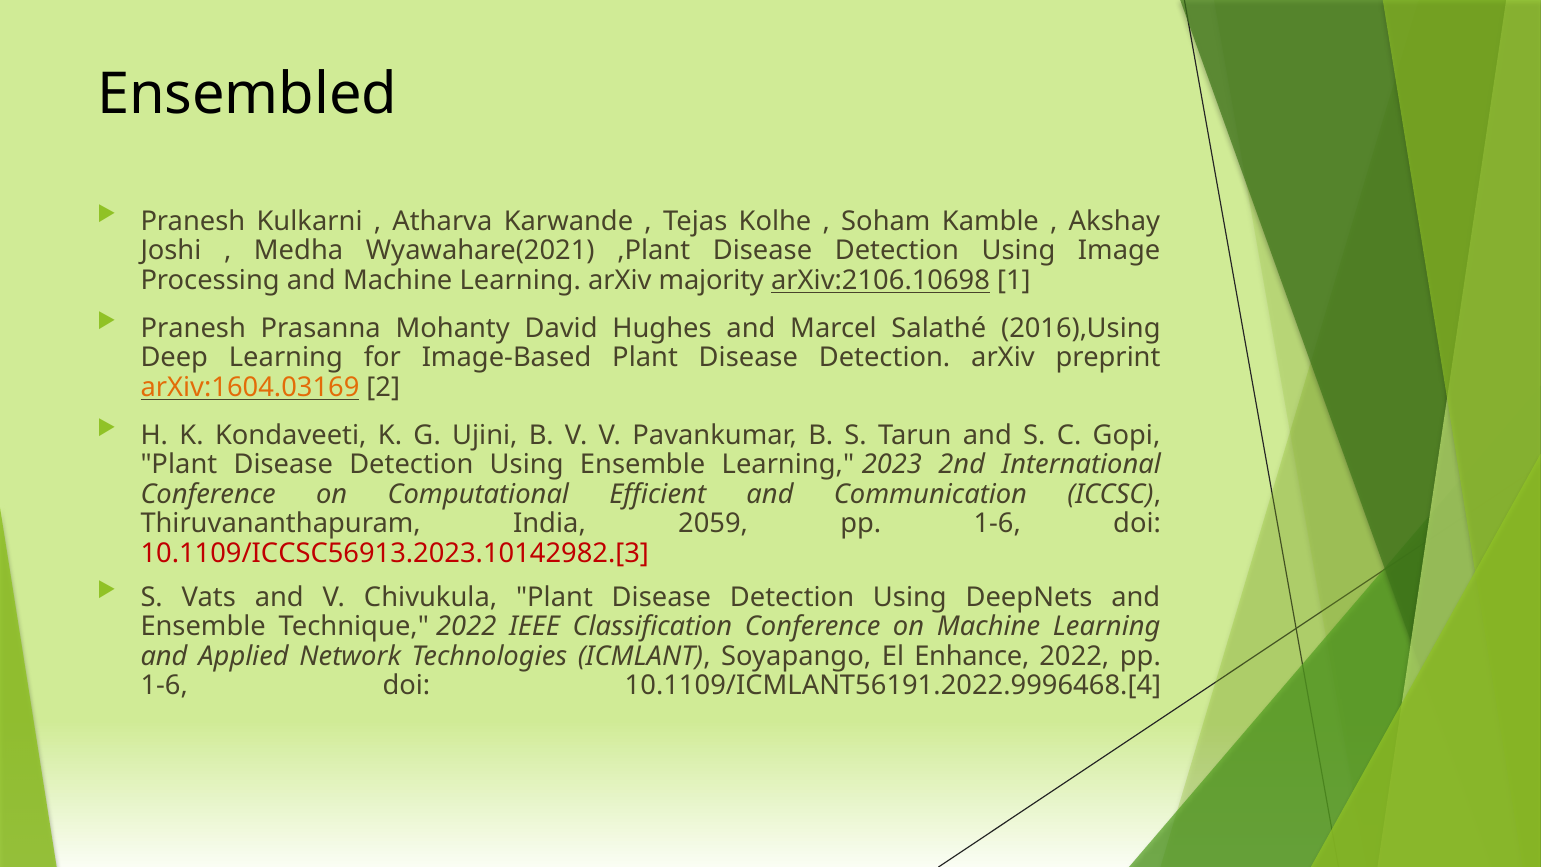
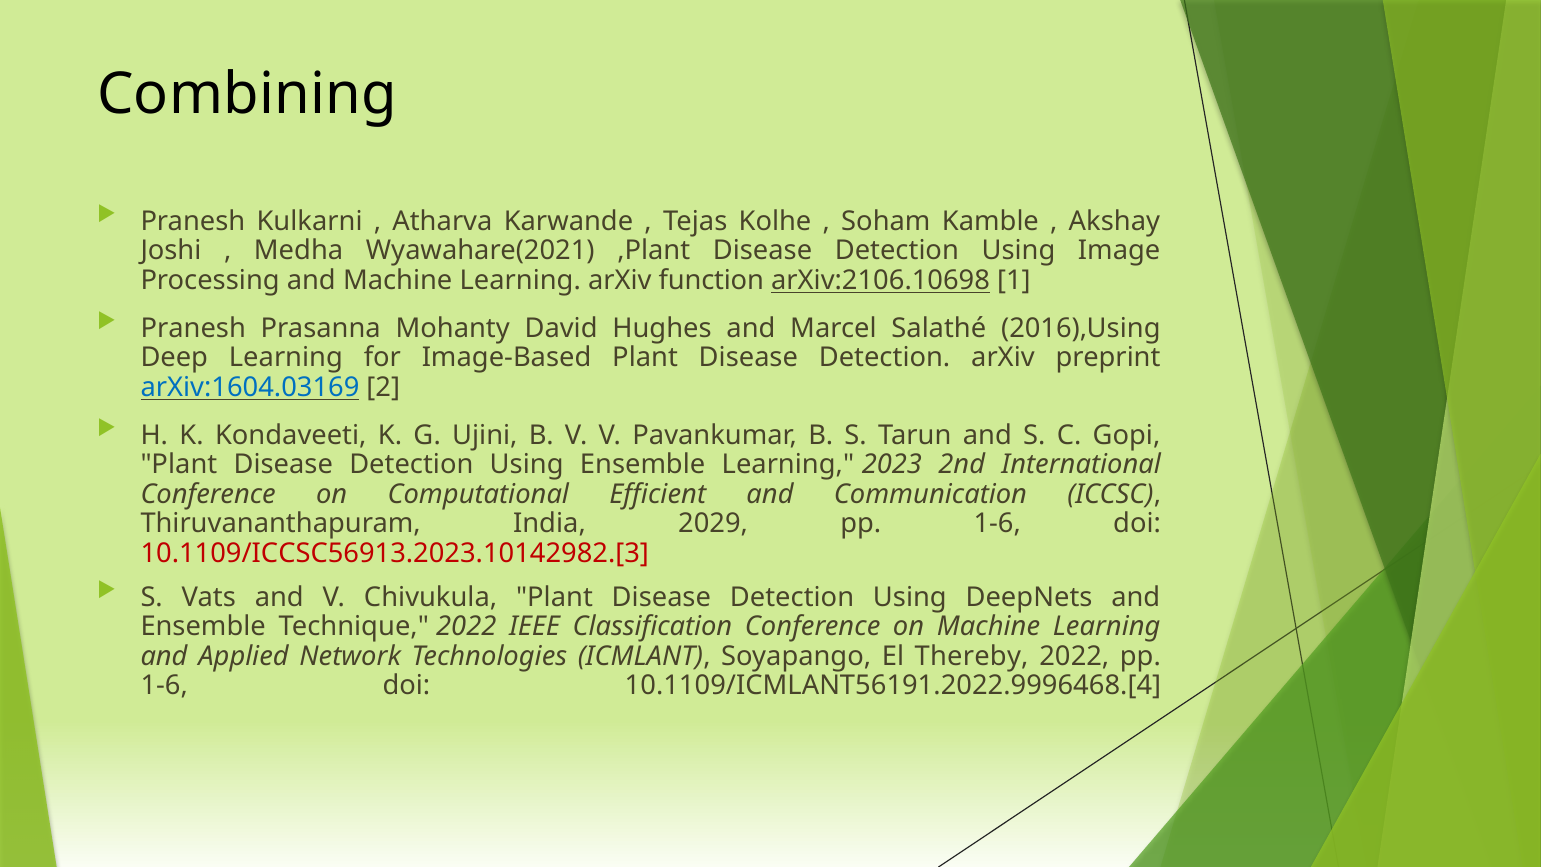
Ensembled: Ensembled -> Combining
majority: majority -> function
arXiv:1604.03169 colour: orange -> blue
2059: 2059 -> 2029
Enhance: Enhance -> Thereby
